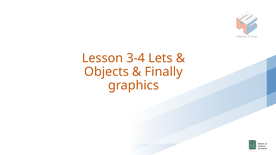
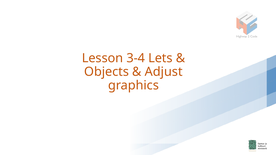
Finally: Finally -> Adjust
